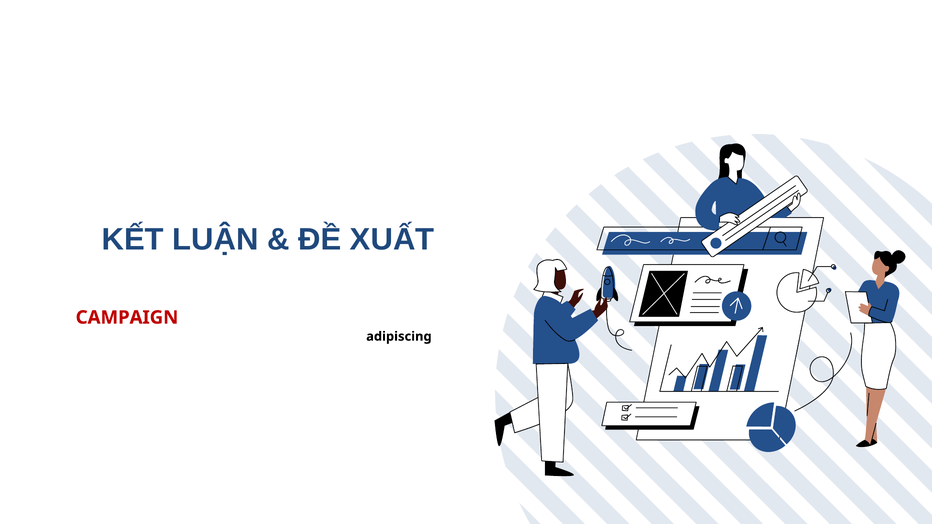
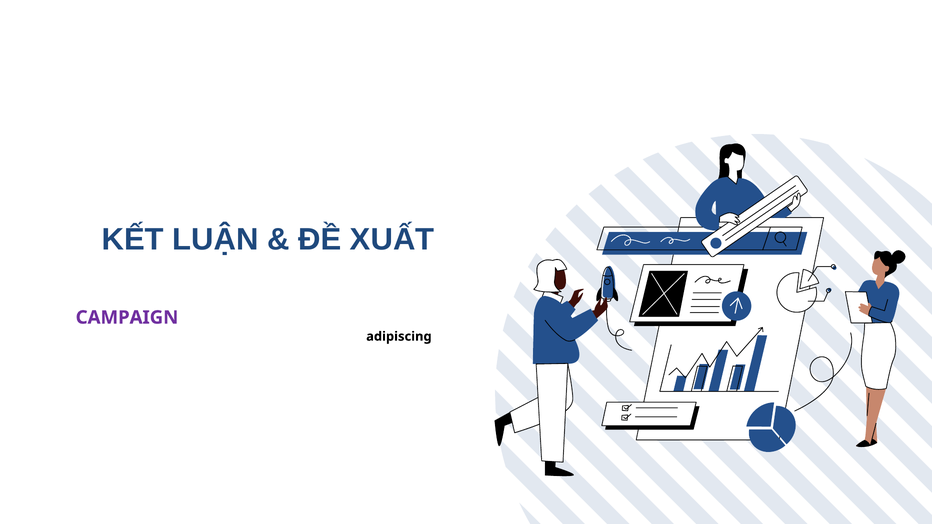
CAMPAIGN at (127, 318) colour: red -> purple
